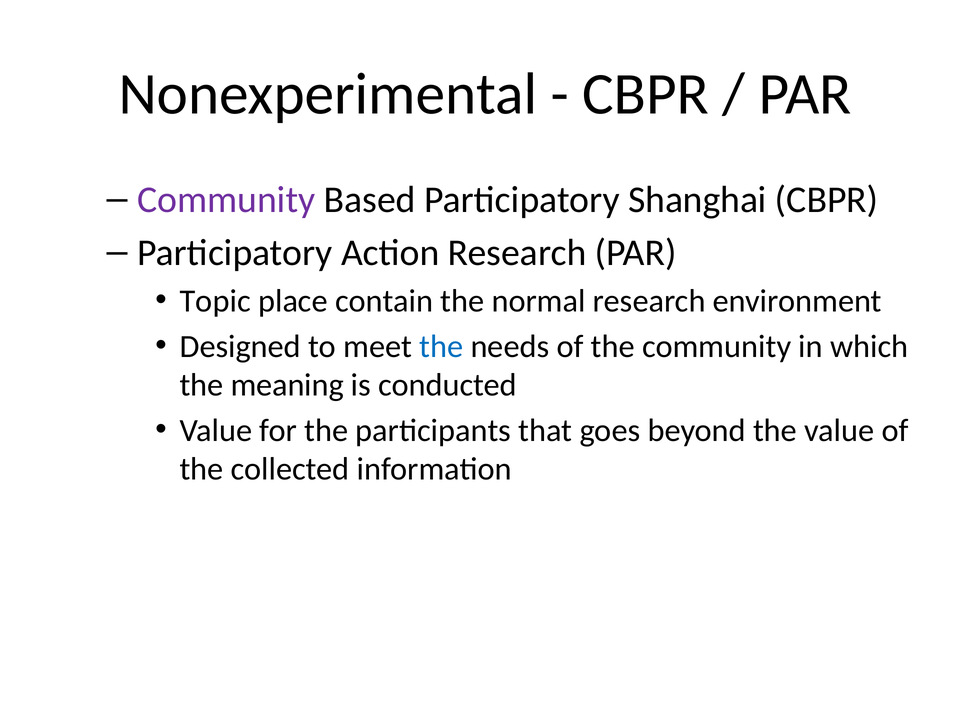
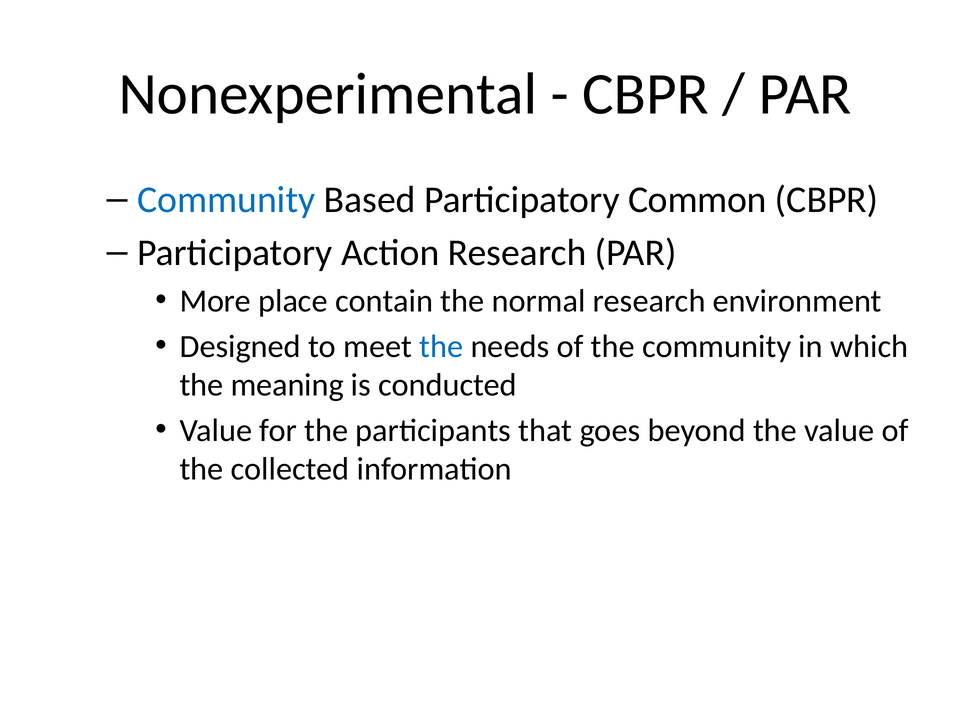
Community at (226, 200) colour: purple -> blue
Shanghai: Shanghai -> Common
Topic: Topic -> More
